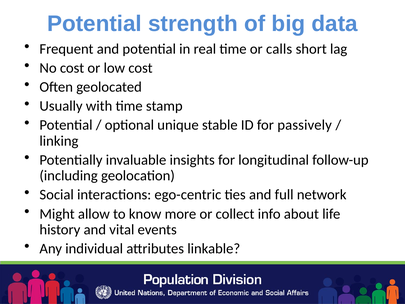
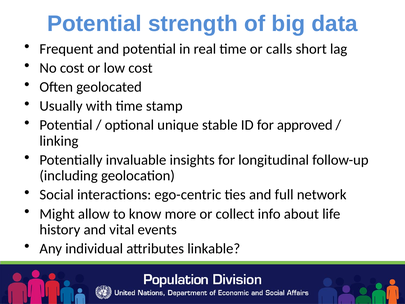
passively: passively -> approved
